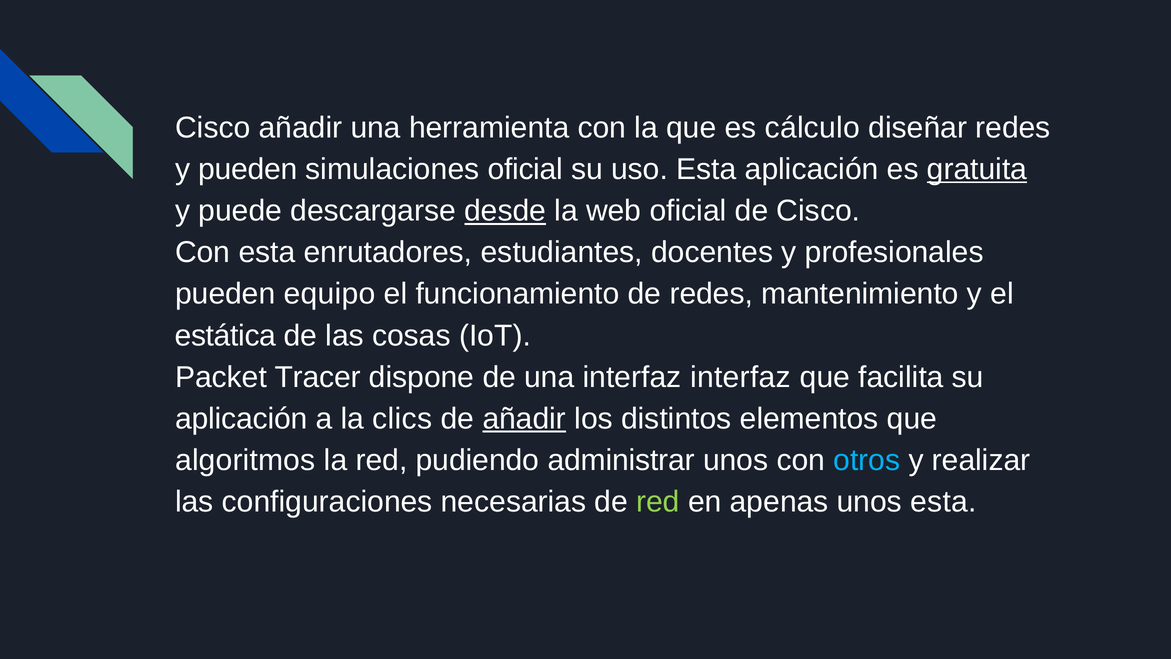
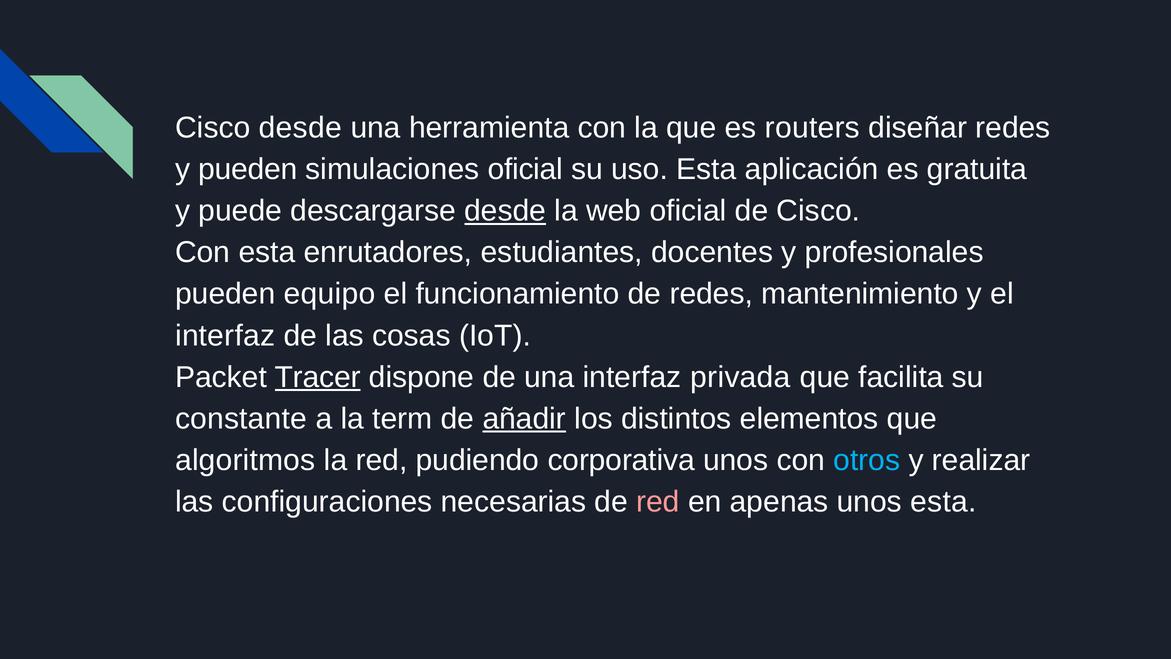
Cisco añadir: añadir -> desde
cálculo: cálculo -> routers
gratuita underline: present -> none
estática at (225, 335): estática -> interfaz
Tracer underline: none -> present
interfaz interfaz: interfaz -> privada
aplicación at (241, 418): aplicación -> constante
clics: clics -> term
administrar: administrar -> corporativa
red at (658, 502) colour: light green -> pink
